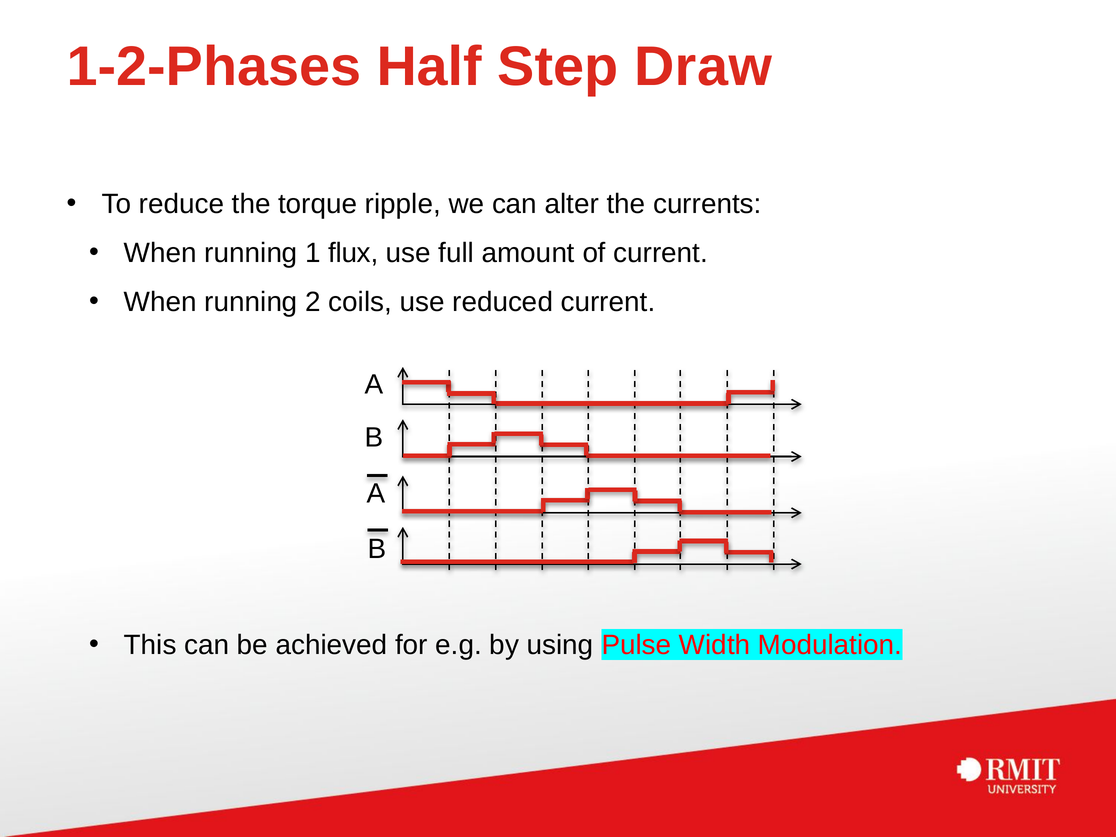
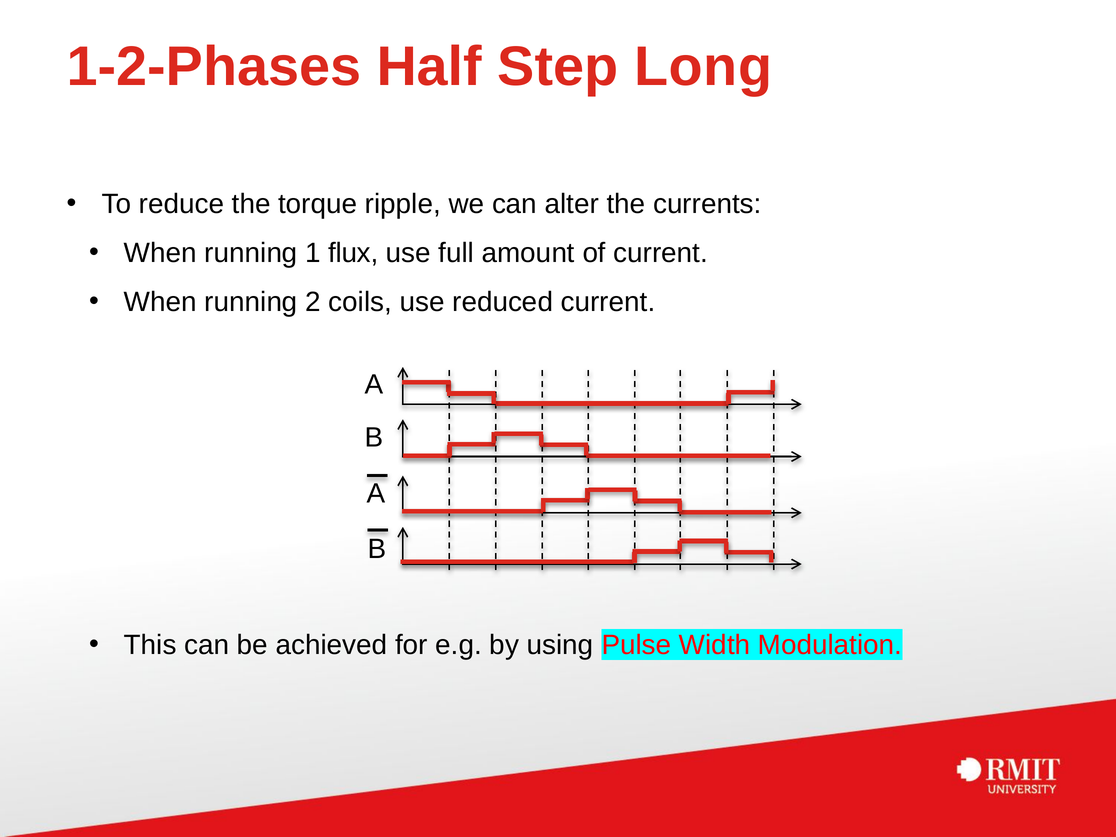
Draw: Draw -> Long
